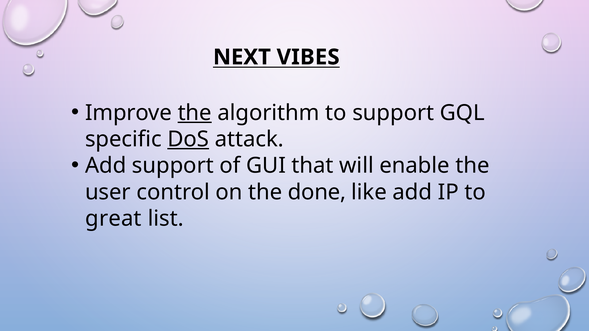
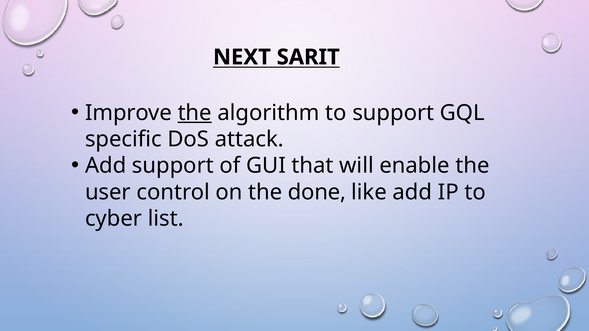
VIBES: VIBES -> SARIT
DoS underline: present -> none
great: great -> cyber
